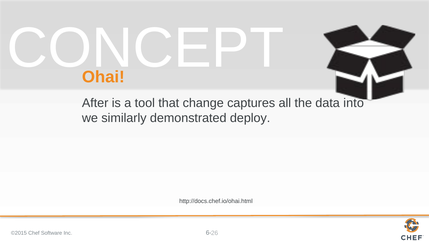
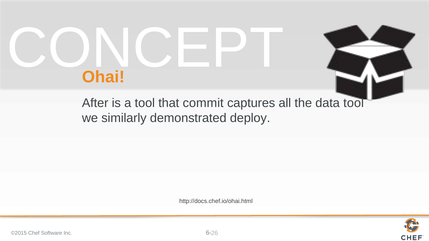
change: change -> commit
data into: into -> tool
